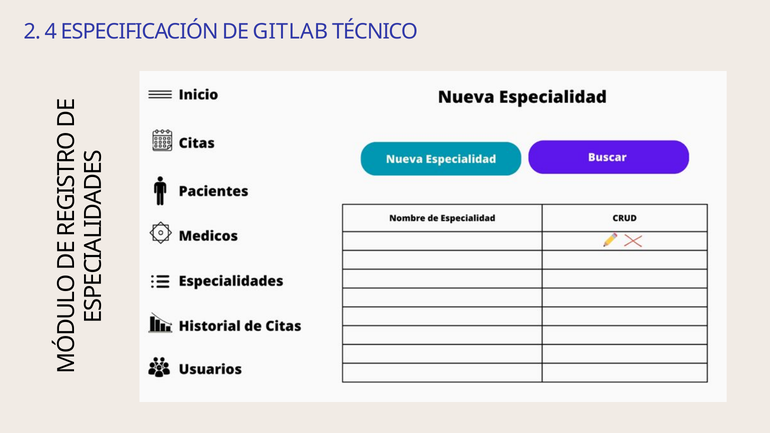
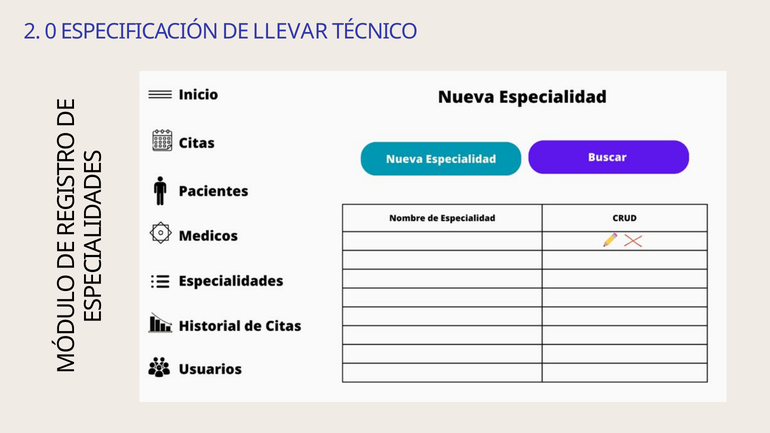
4: 4 -> 0
GITLAB: GITLAB -> LLEVAR
